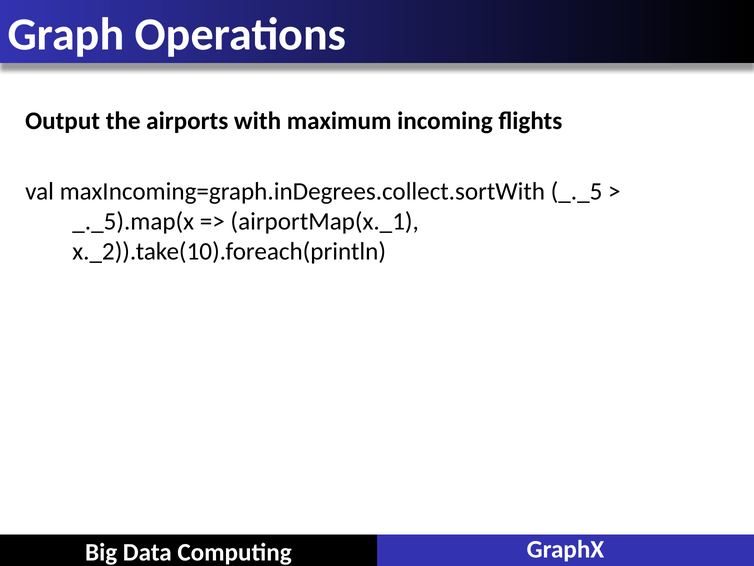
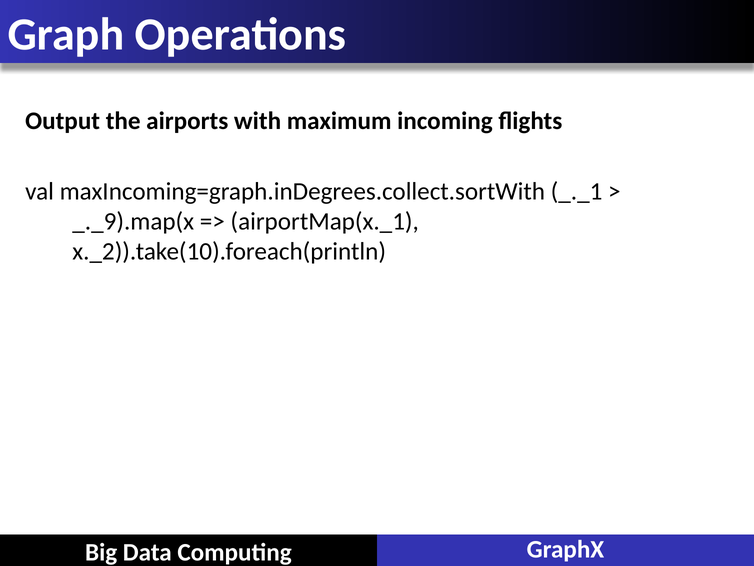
_._5: _._5 -> _._1
_._5).map(x: _._5).map(x -> _._9).map(x
